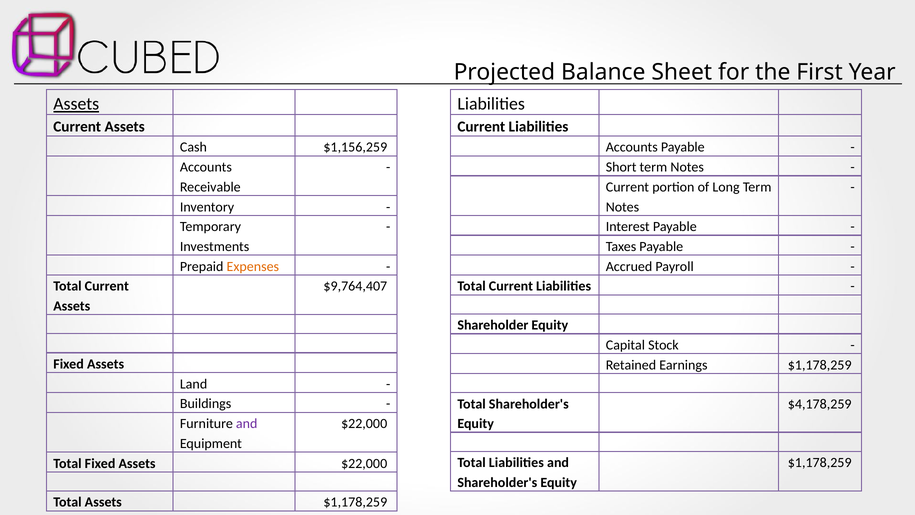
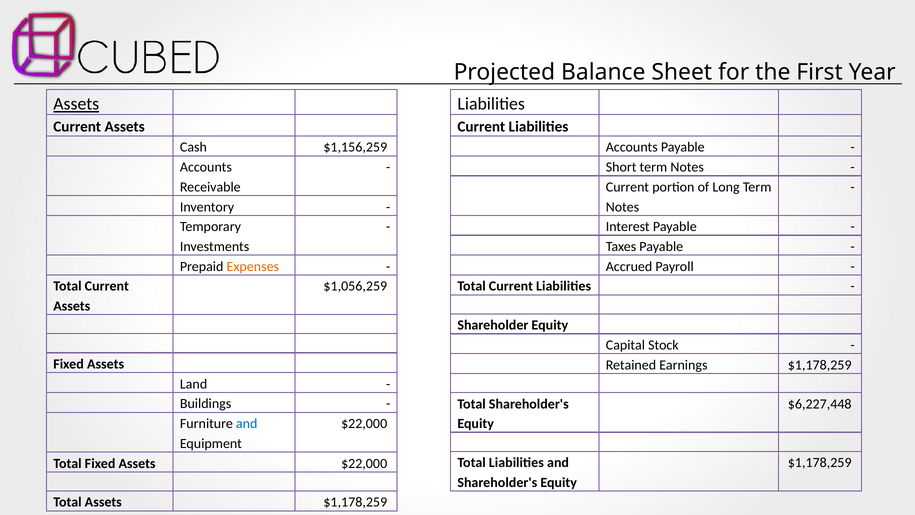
$9,764,407: $9,764,407 -> $1,056,259
$4,178,259: $4,178,259 -> $6,227,448
and at (247, 423) colour: purple -> blue
